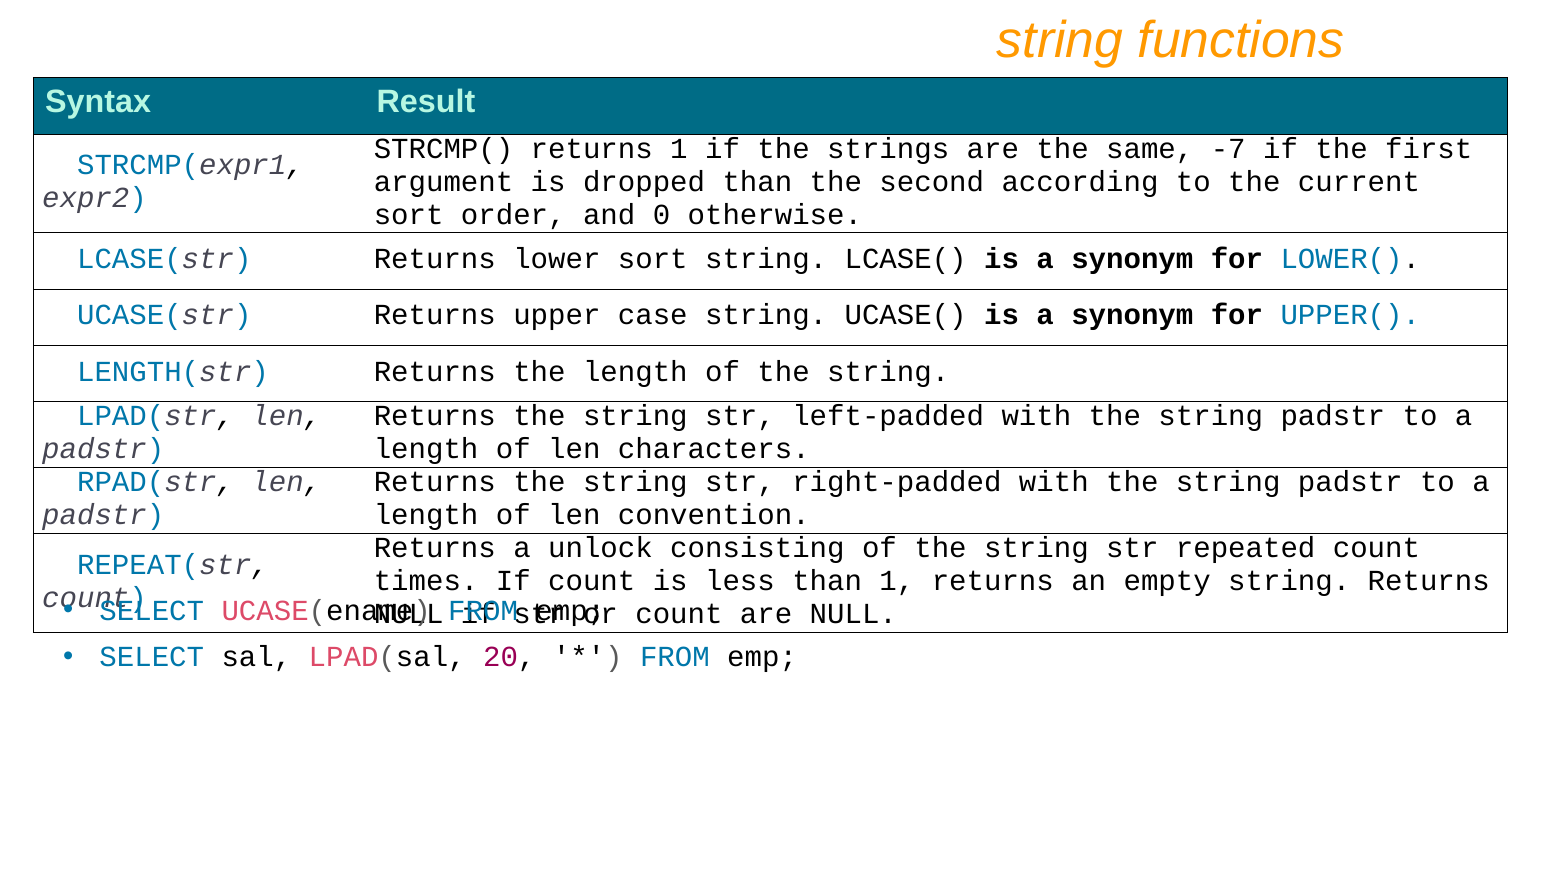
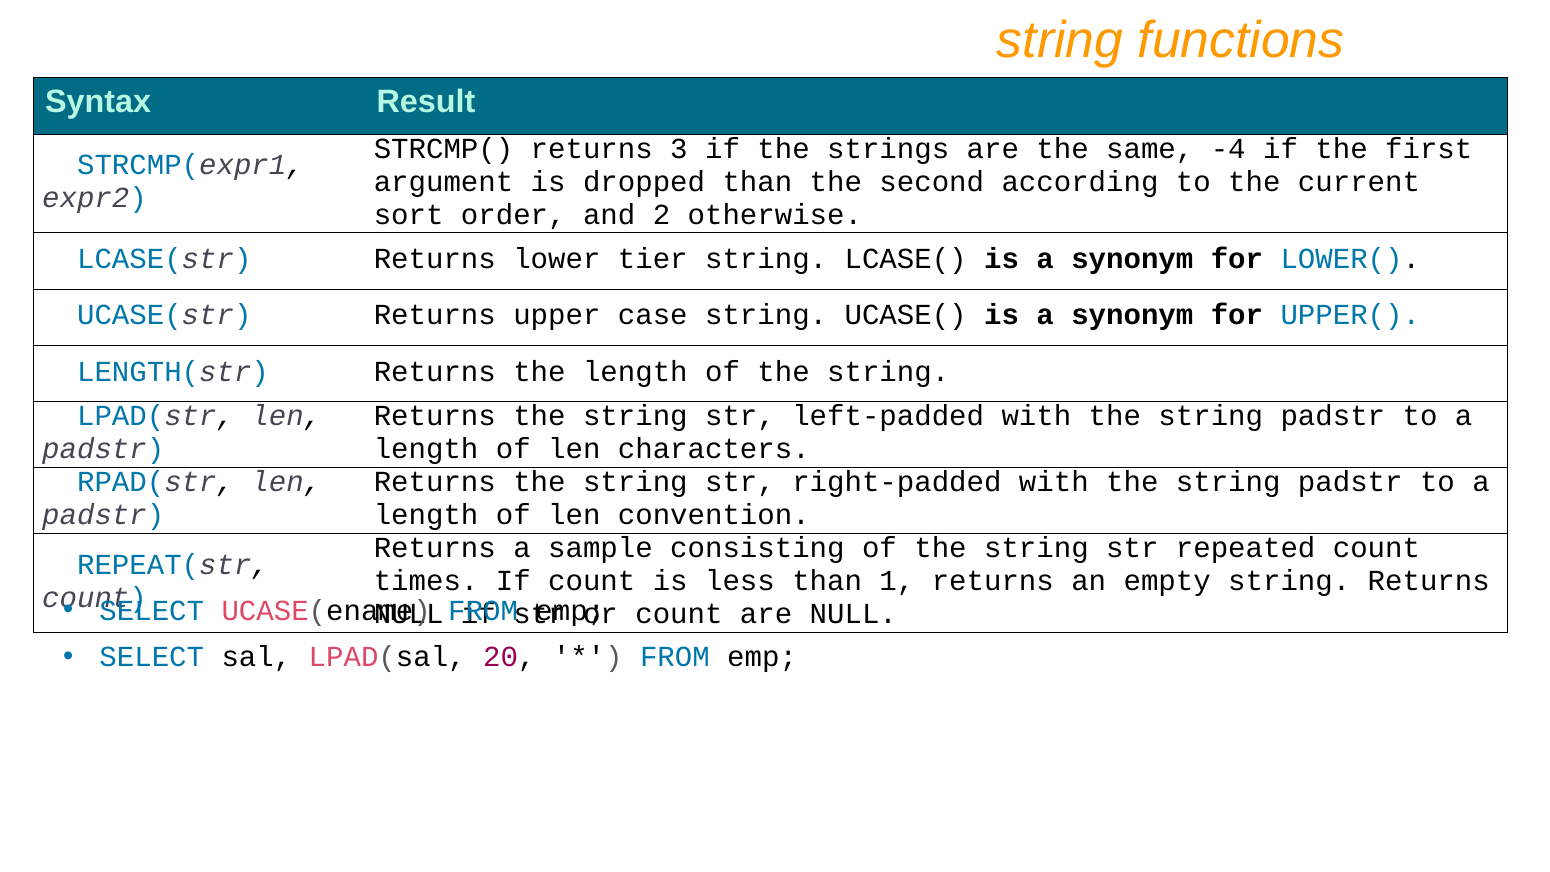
returns 1: 1 -> 3
-7: -7 -> -4
0: 0 -> 2
lower sort: sort -> tier
unlock: unlock -> sample
